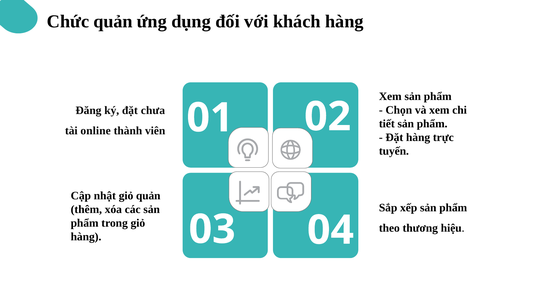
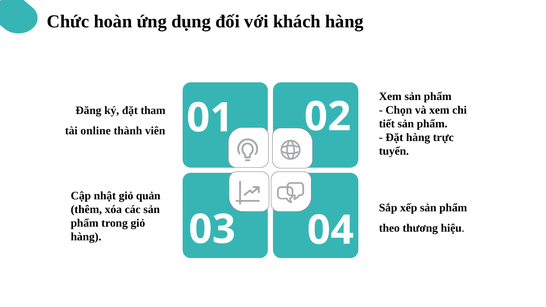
Chức quản: quản -> hoàn
chưa: chưa -> tham
